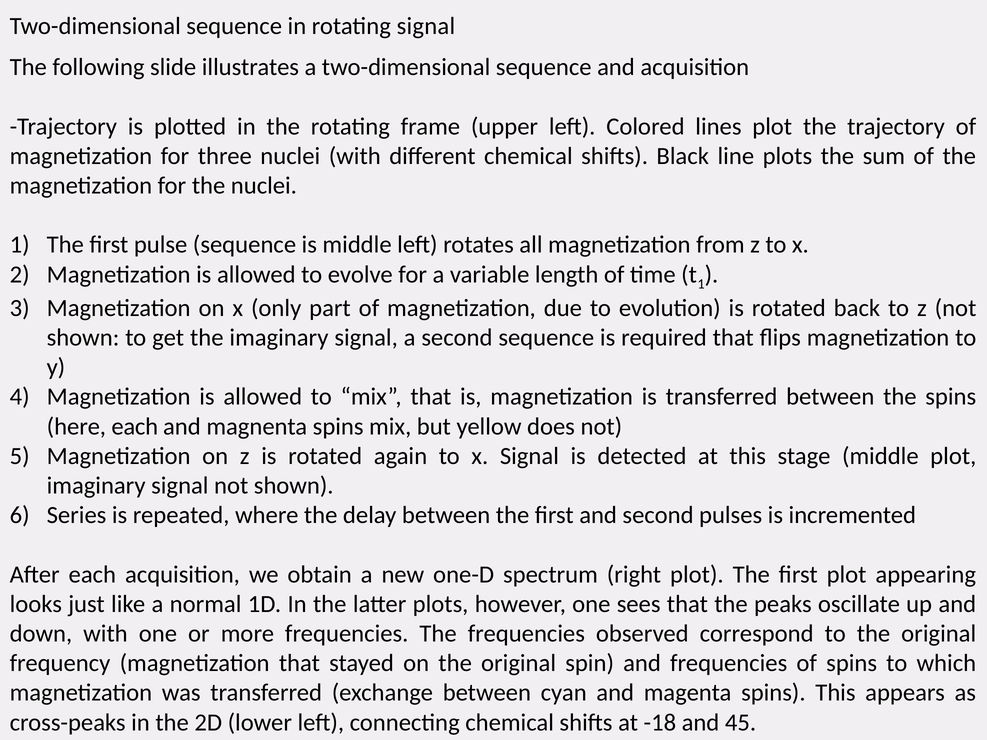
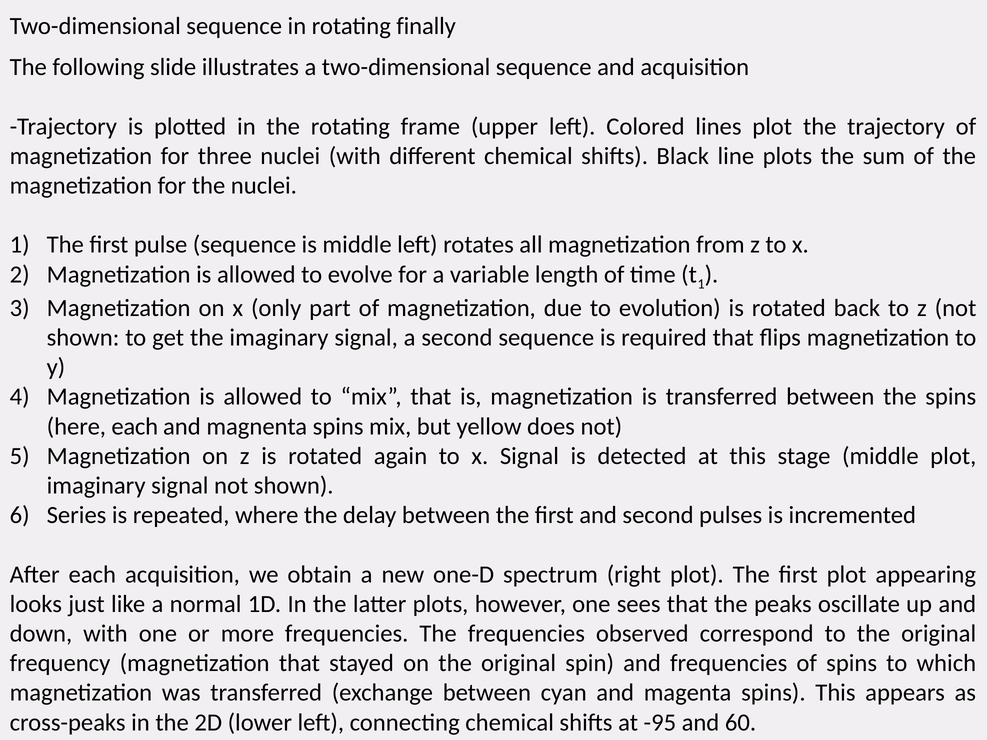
rotating signal: signal -> finally
-18: -18 -> -95
45: 45 -> 60
